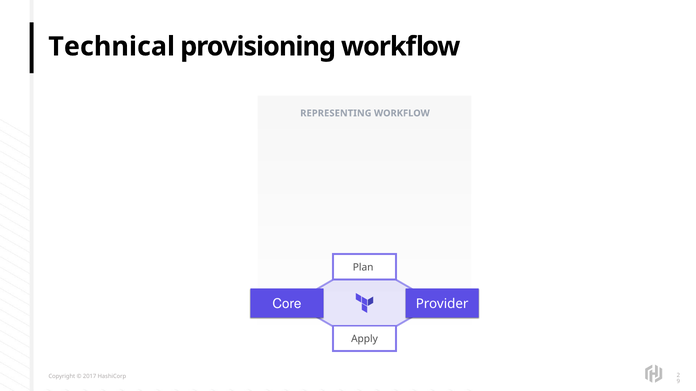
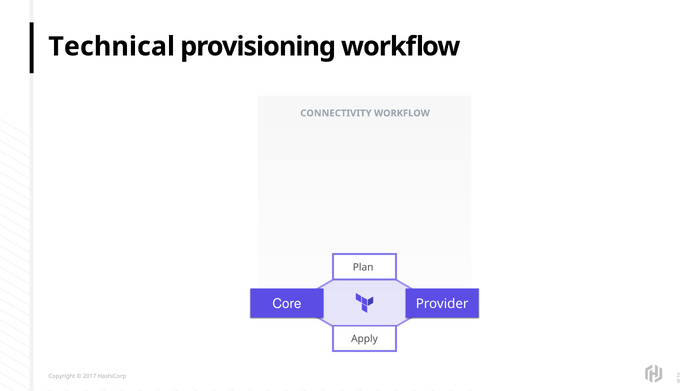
REPRESENTING: REPRESENTING -> CONNECTIVITY
